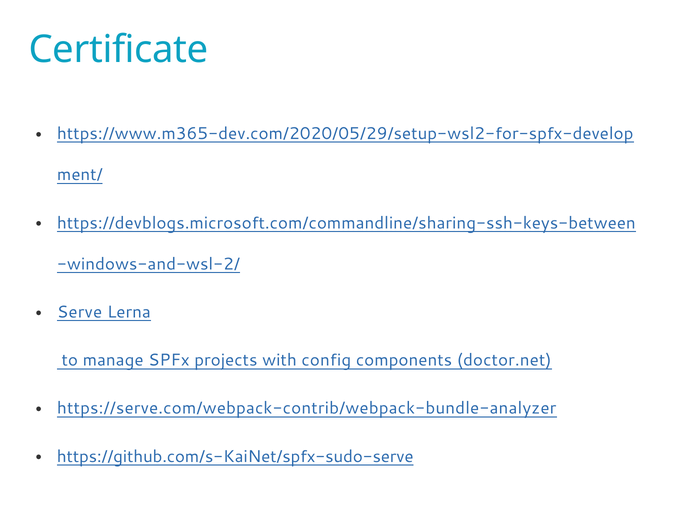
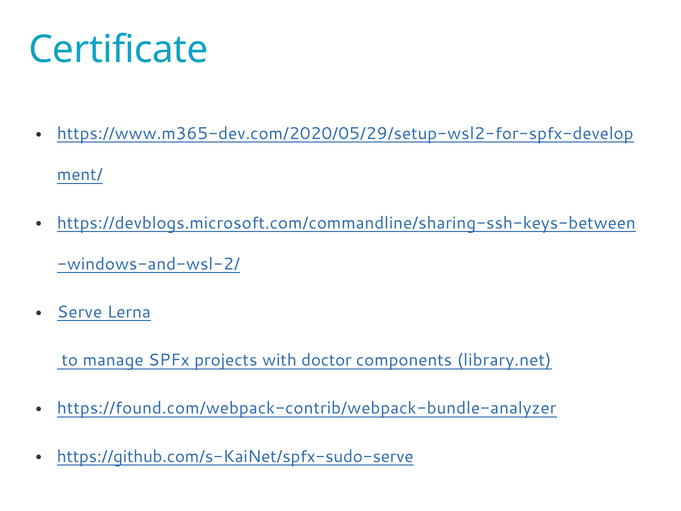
config: config -> doctor
doctor.net: doctor.net -> library.net
https://serve.com/webpack-contrib/webpack-bundle-analyzer: https://serve.com/webpack-contrib/webpack-bundle-analyzer -> https://found.com/webpack-contrib/webpack-bundle-analyzer
